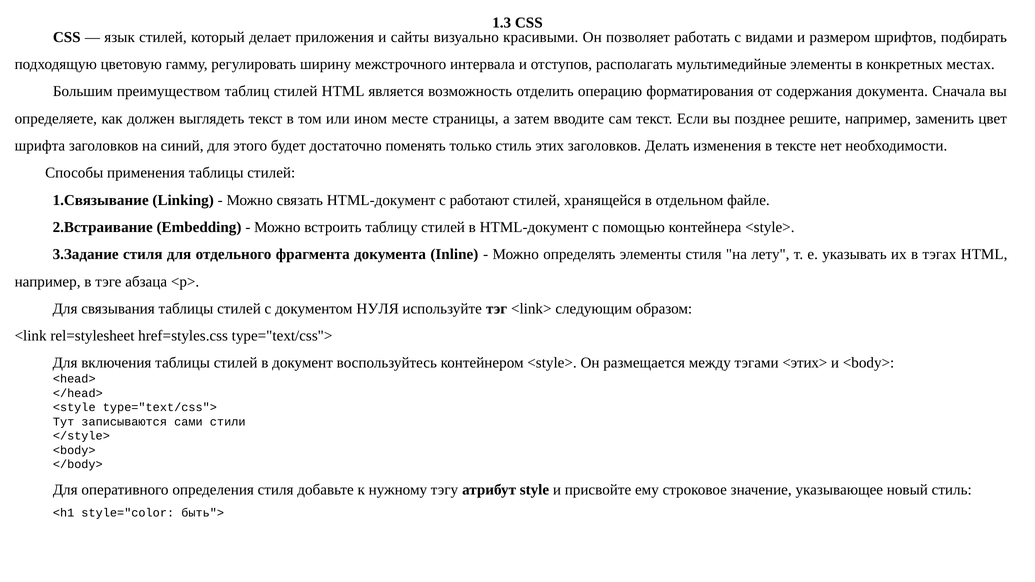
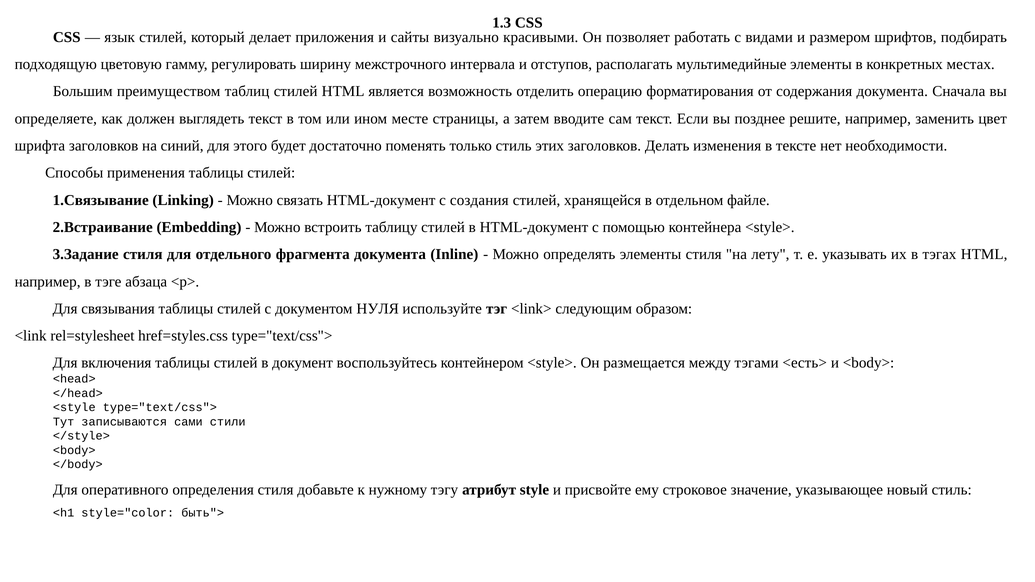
работают: работают -> создания
<этих>: <этих> -> <есть>
